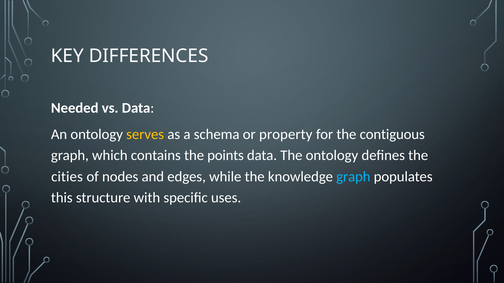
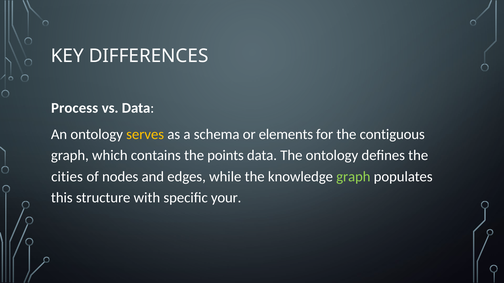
Needed: Needed -> Process
property: property -> elements
graph at (353, 177) colour: light blue -> light green
uses: uses -> your
